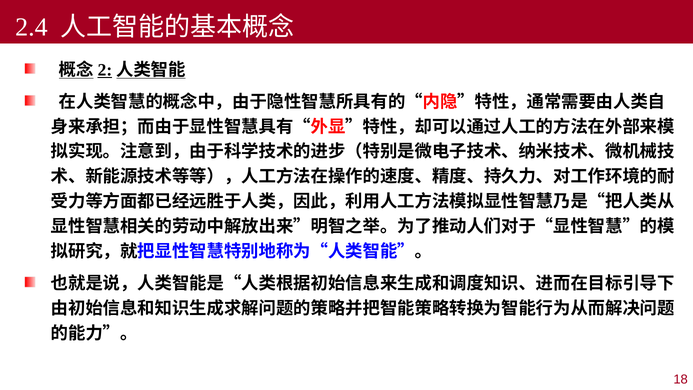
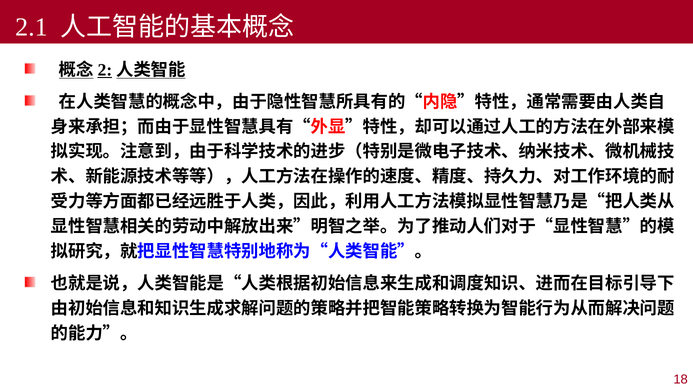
2.4: 2.4 -> 2.1
